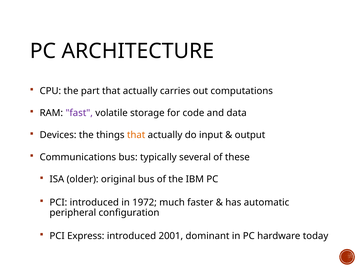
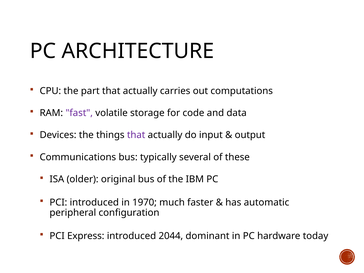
that at (136, 135) colour: orange -> purple
1972: 1972 -> 1970
2001: 2001 -> 2044
